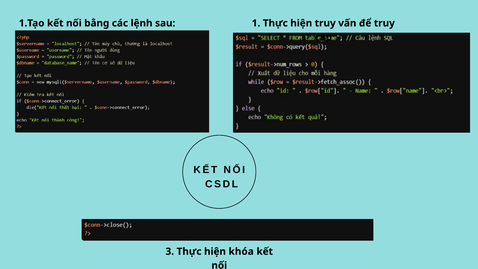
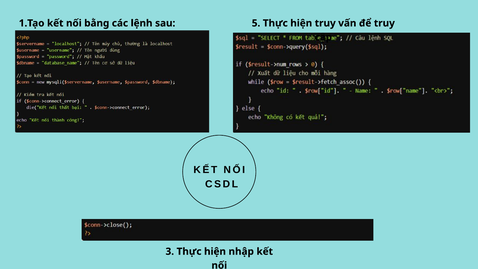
1: 1 -> 5
khóa: khóa -> nhập
